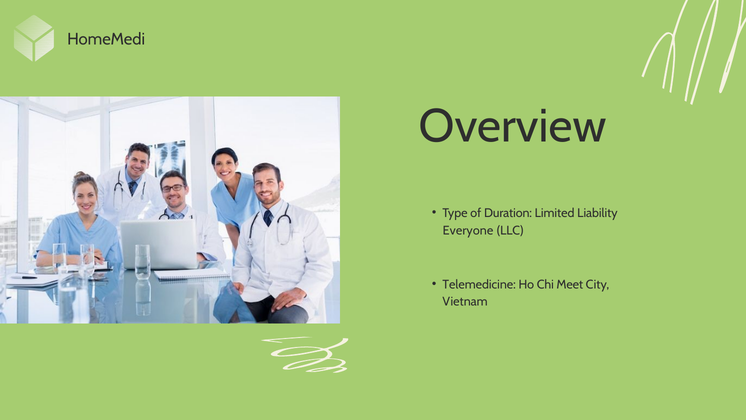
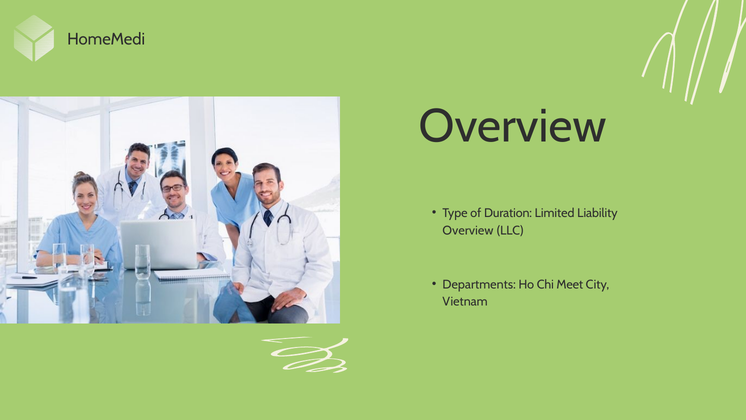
Everyone at (468, 230): Everyone -> Overview
Telemedicine: Telemedicine -> Departments
